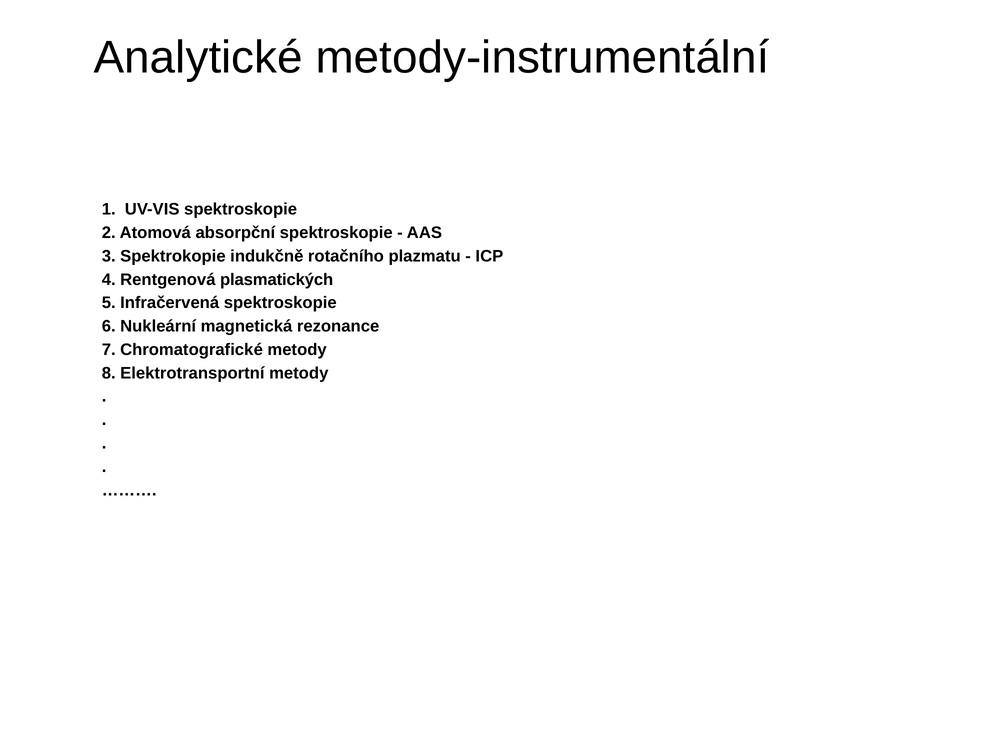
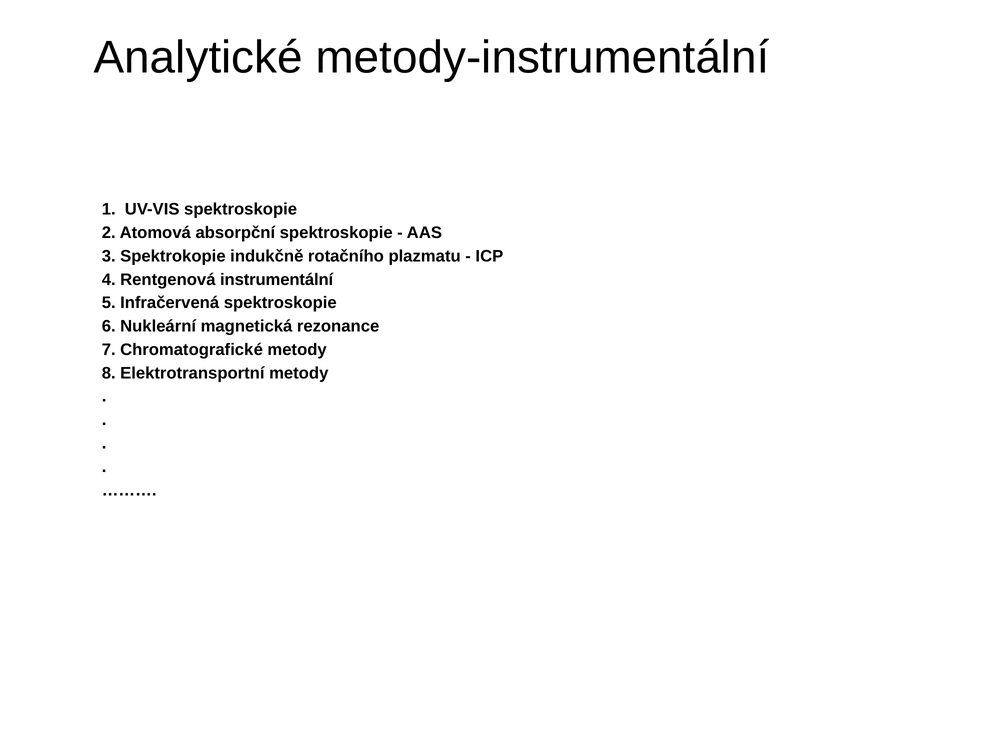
plasmatických: plasmatických -> instrumentální
